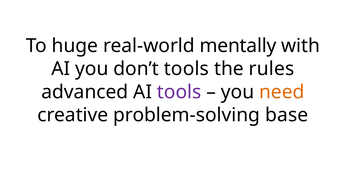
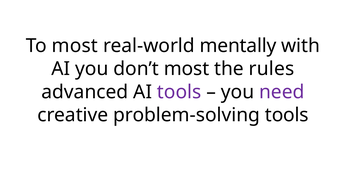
To huge: huge -> most
don’t tools: tools -> most
need colour: orange -> purple
problem-solving base: base -> tools
